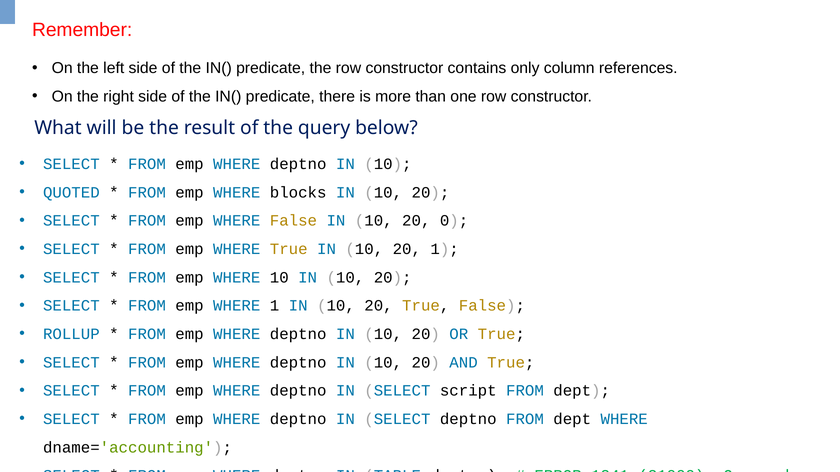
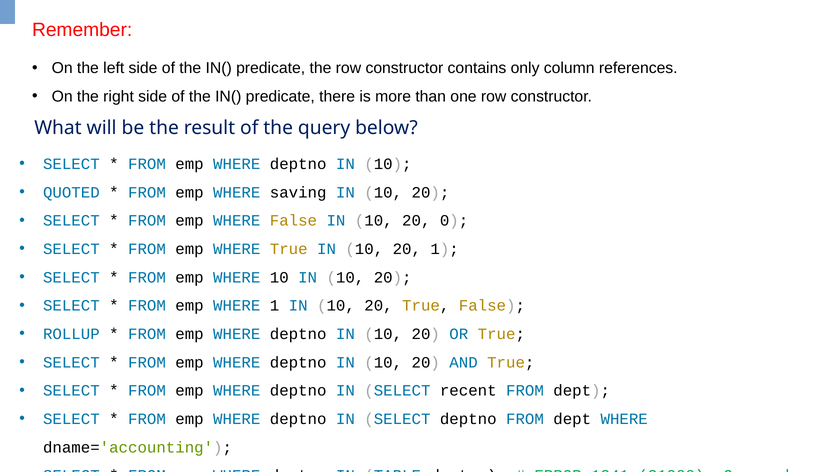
blocks: blocks -> saving
script: script -> recent
